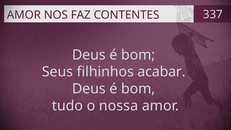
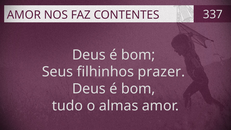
acabar: acabar -> prazer
nossa: nossa -> almas
